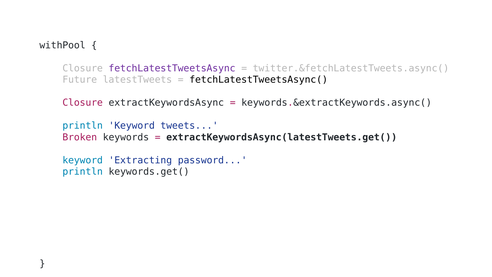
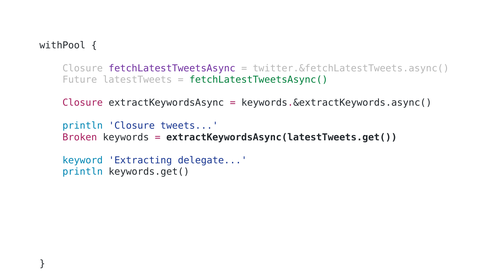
fetchLatestTweetsAsync( colour: black -> green
println Keyword: Keyword -> Closure
password: password -> delegate
